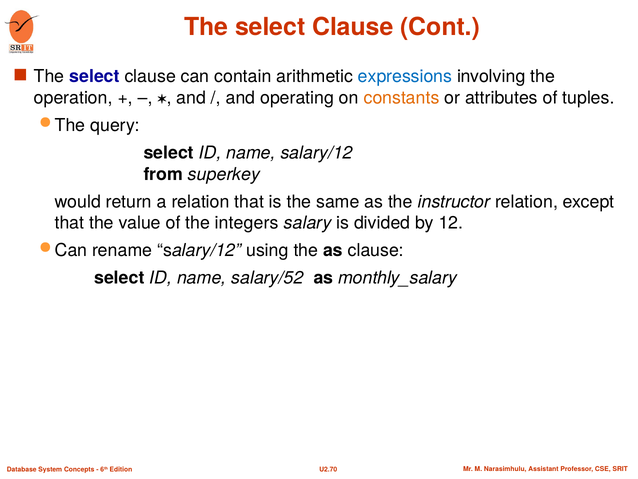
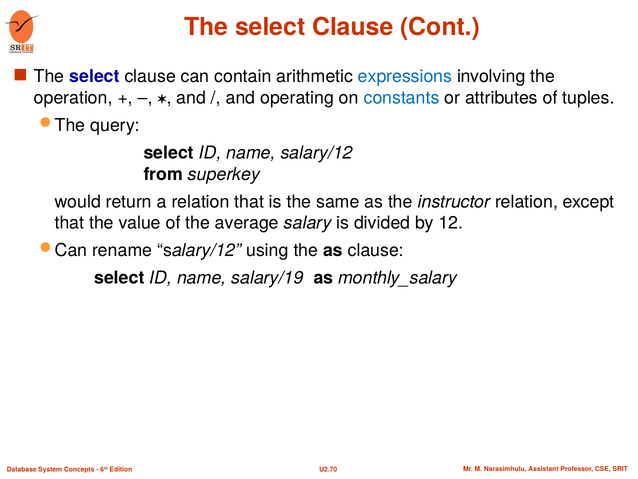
constants colour: orange -> blue
integers: integers -> average
salary/52: salary/52 -> salary/19
